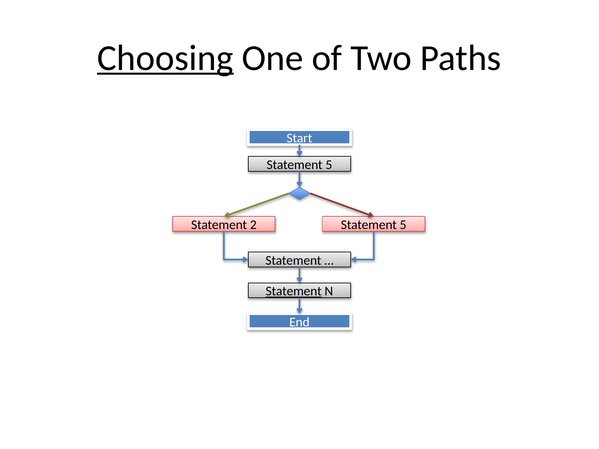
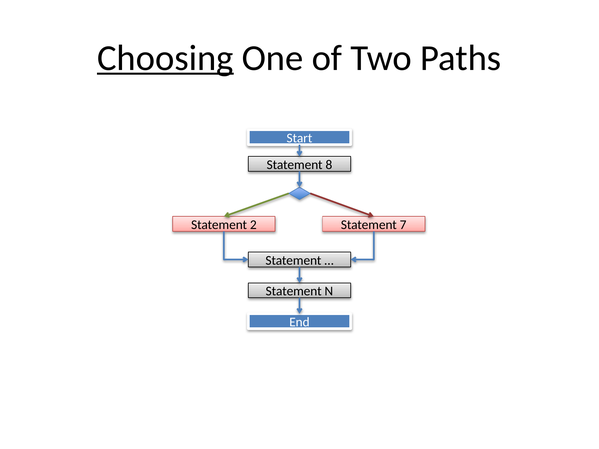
5 at (329, 165): 5 -> 8
5 at (403, 225): 5 -> 7
Statement at (294, 291) underline: present -> none
